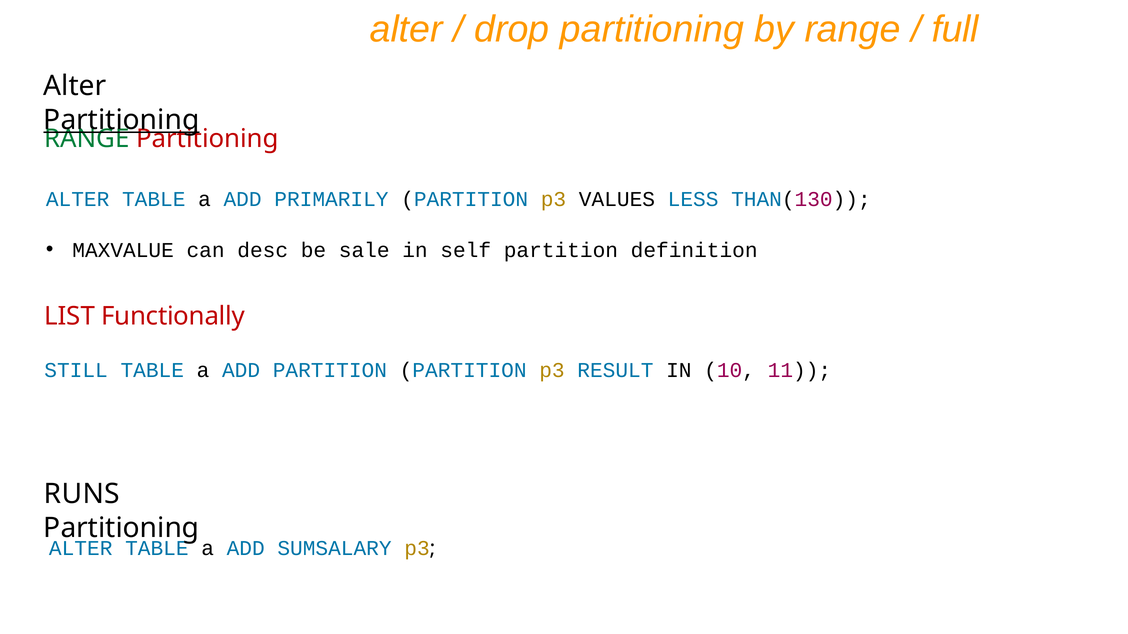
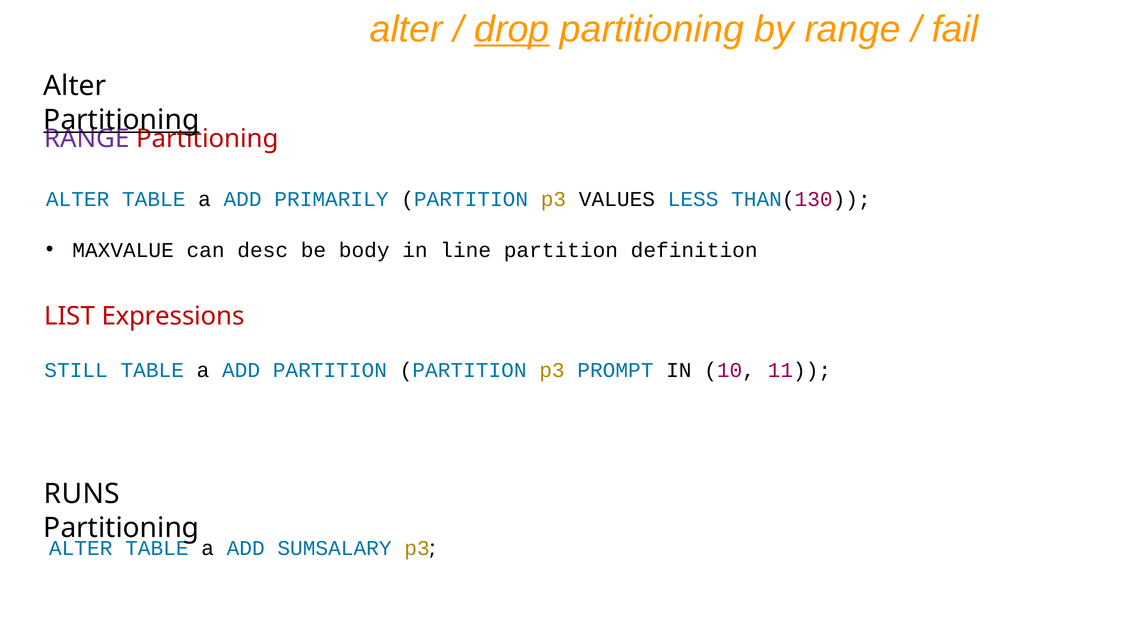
drop underline: none -> present
full: full -> fail
RANGE at (87, 139) colour: green -> purple
sale: sale -> body
self: self -> line
Functionally: Functionally -> Expressions
RESULT: RESULT -> PROMPT
